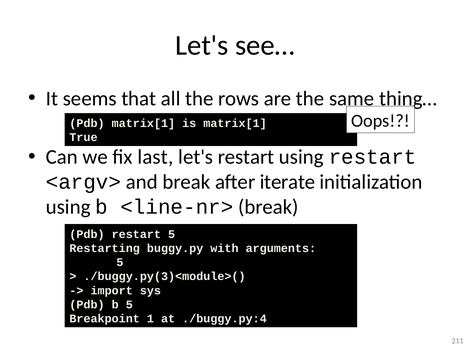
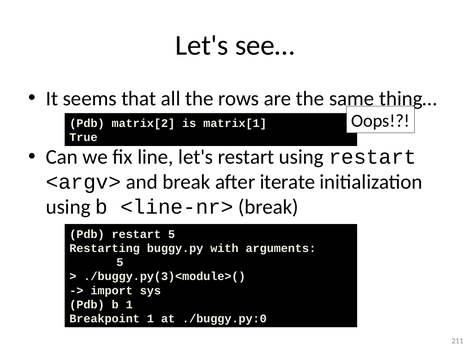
Pdb matrix[1: matrix[1 -> matrix[2
last: last -> line
b 5: 5 -> 1
./buggy.py:4: ./buggy.py:4 -> ./buggy.py:0
